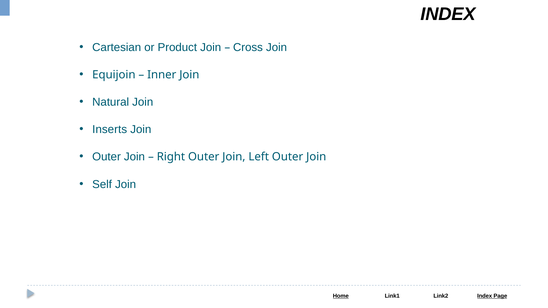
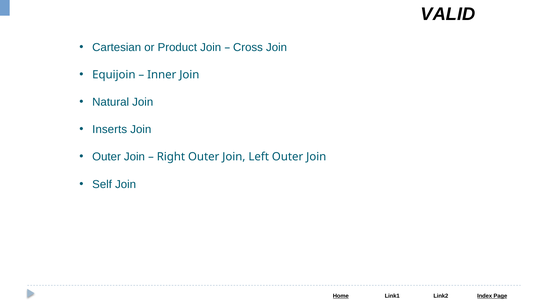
INDEX at (448, 14): INDEX -> VALID
